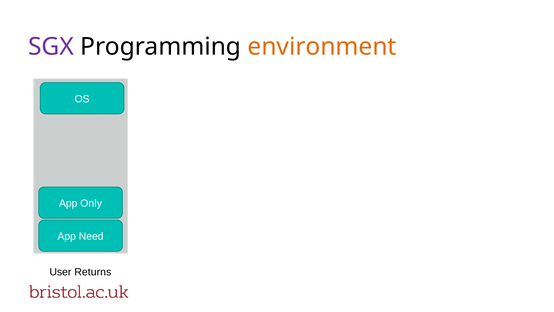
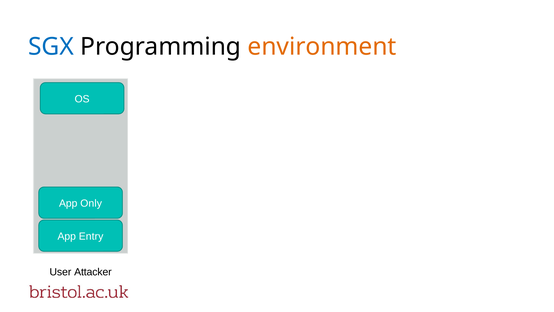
SGX colour: purple -> blue
Need: Need -> Entry
Returns: Returns -> Attacker
